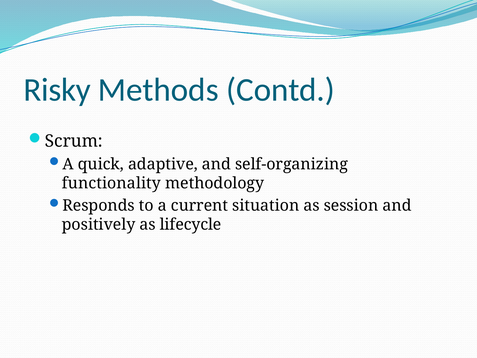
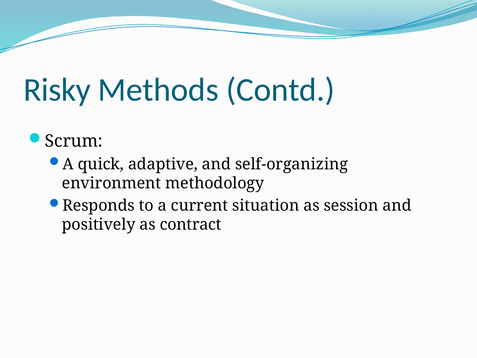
functionality: functionality -> environment
lifecycle: lifecycle -> contract
